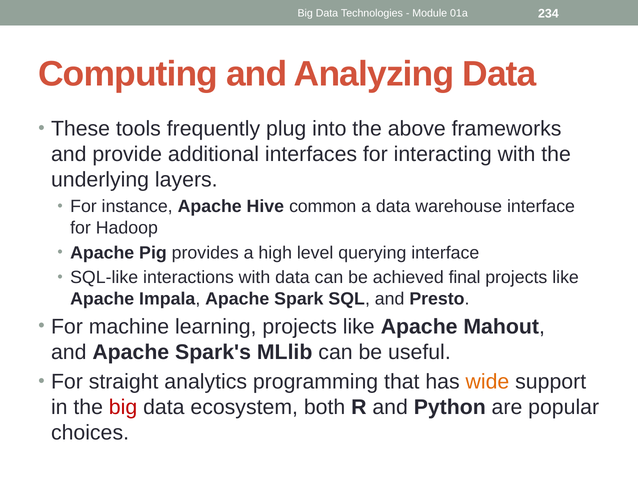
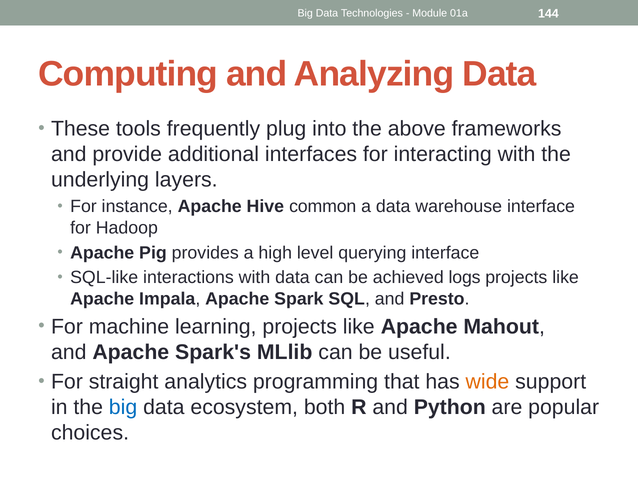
234: 234 -> 144
final: final -> logs
big at (123, 408) colour: red -> blue
